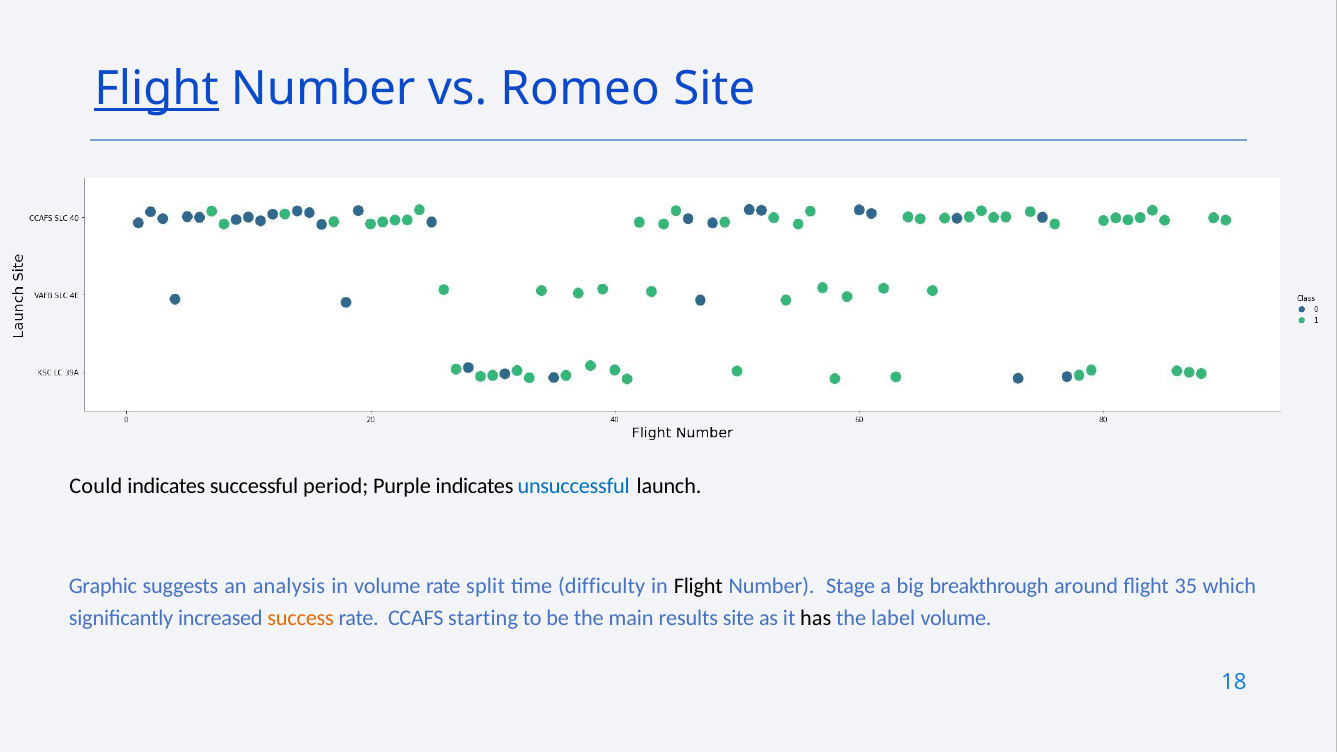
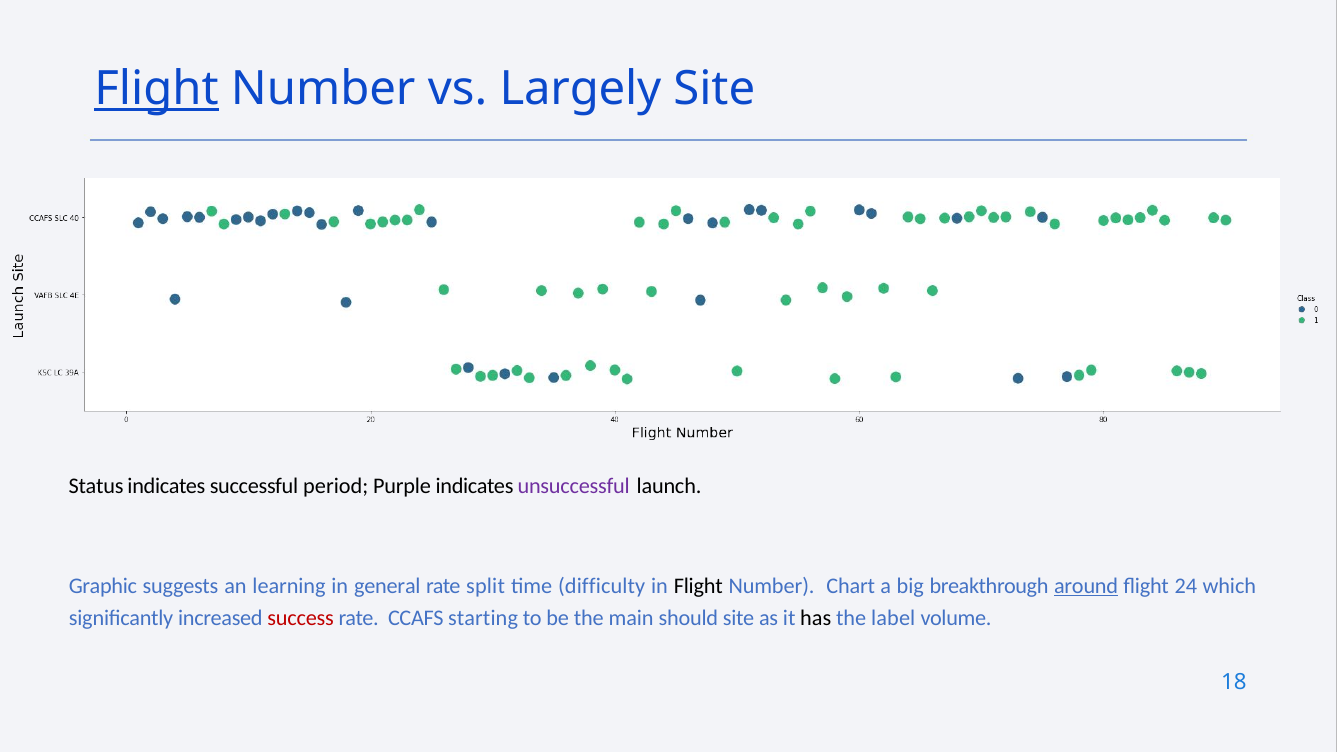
Romeo: Romeo -> Largely
Could: Could -> Status
unsuccessful colour: blue -> purple
analysis: analysis -> learning
in volume: volume -> general
Stage: Stage -> Chart
around underline: none -> present
35: 35 -> 24
success colour: orange -> red
results: results -> should
